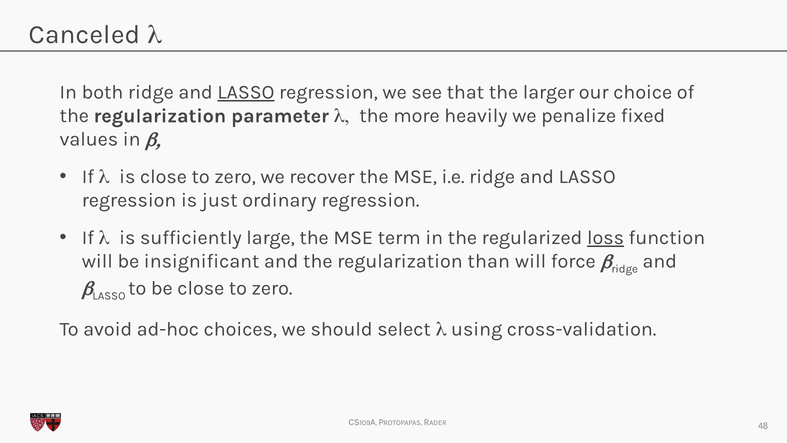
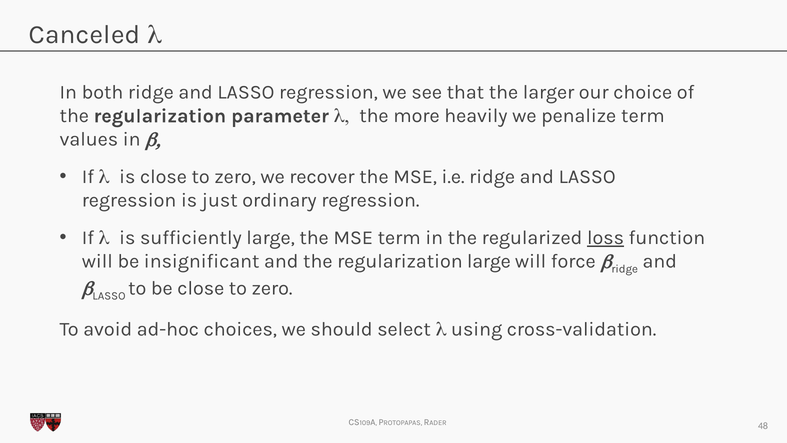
LASSO at (246, 92) underline: present -> none
penalize fixed: fixed -> term
regularization than: than -> large
